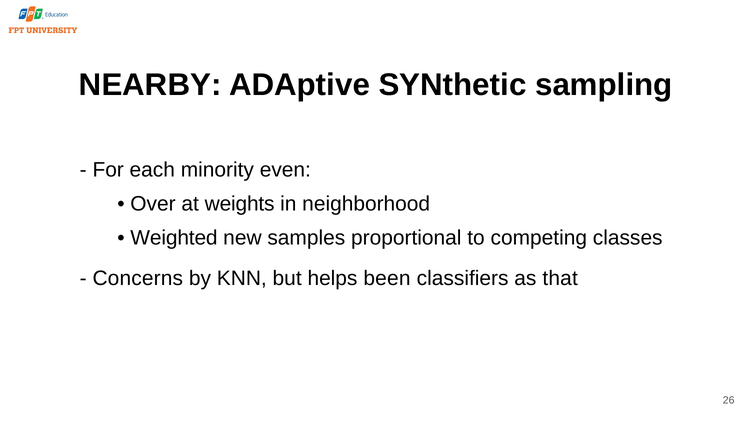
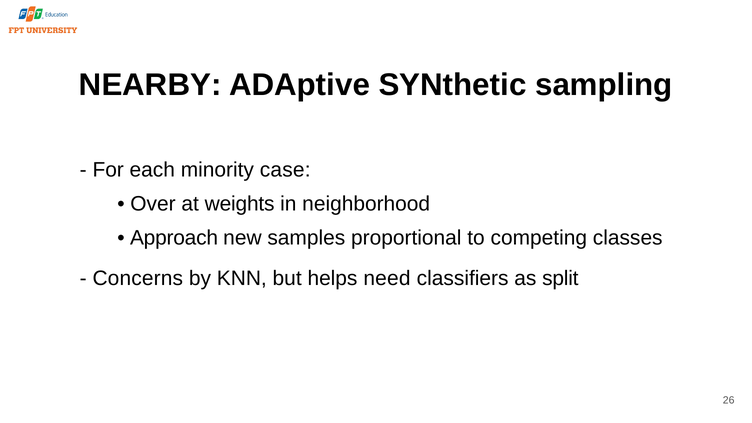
even: even -> case
Weighted: Weighted -> Approach
been: been -> need
that: that -> split
